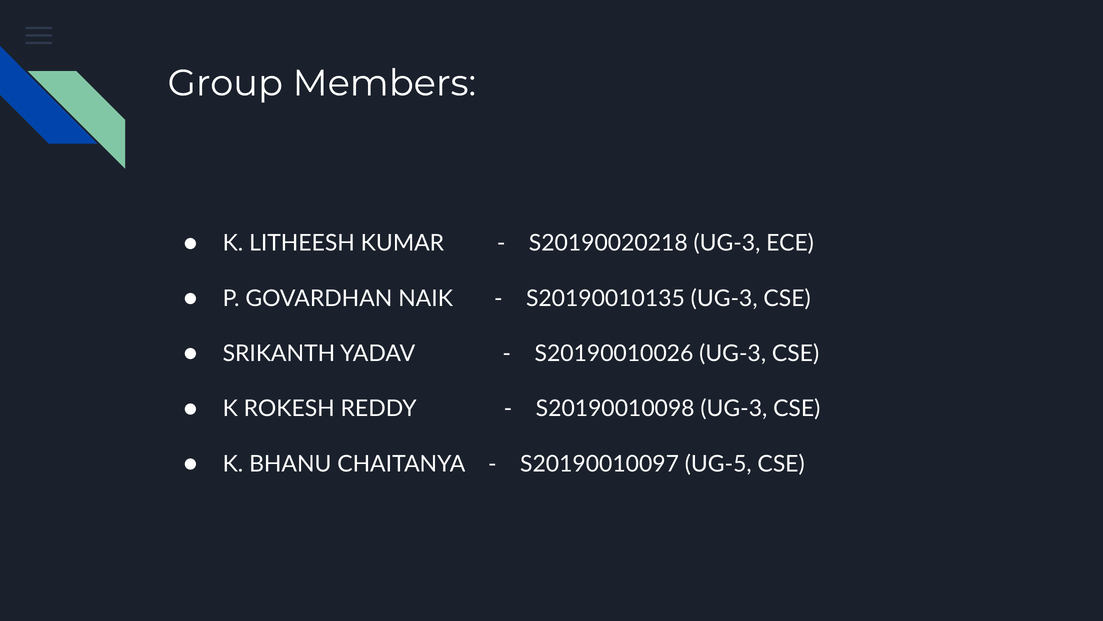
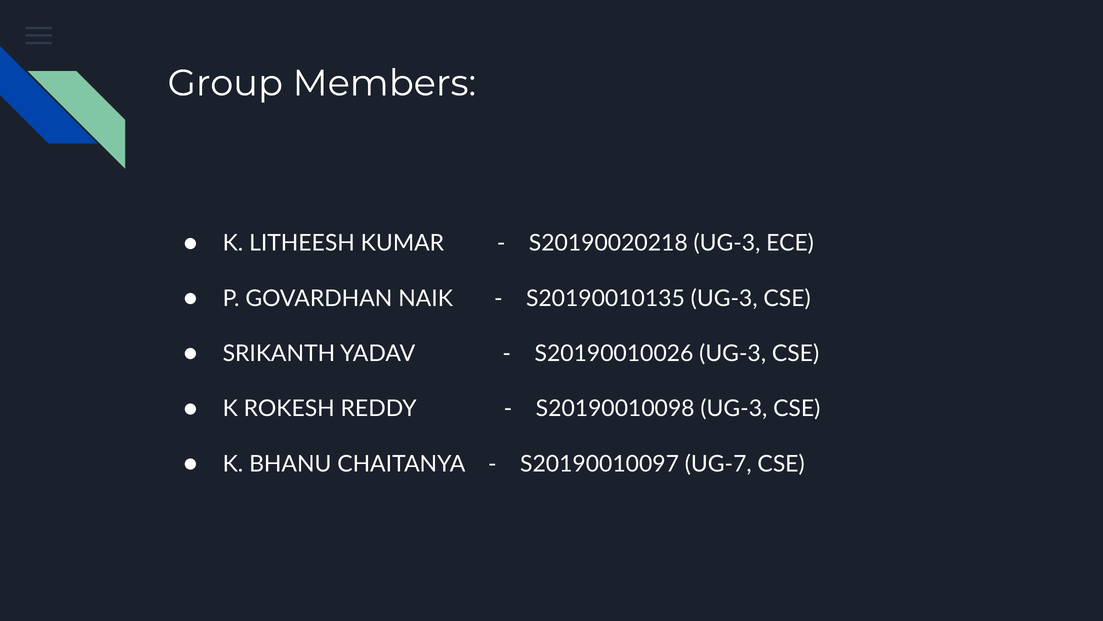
UG-5: UG-5 -> UG-7
